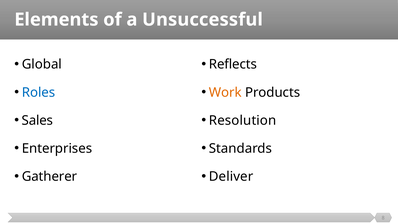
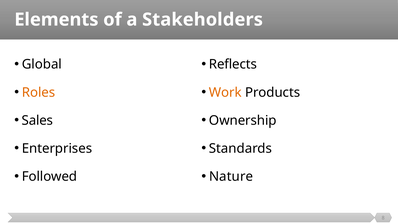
Unsuccessful: Unsuccessful -> Stakeholders
Roles colour: blue -> orange
Resolution: Resolution -> Ownership
Gatherer: Gatherer -> Followed
Deliver: Deliver -> Nature
